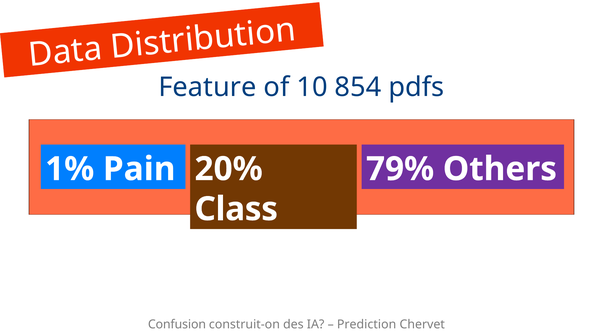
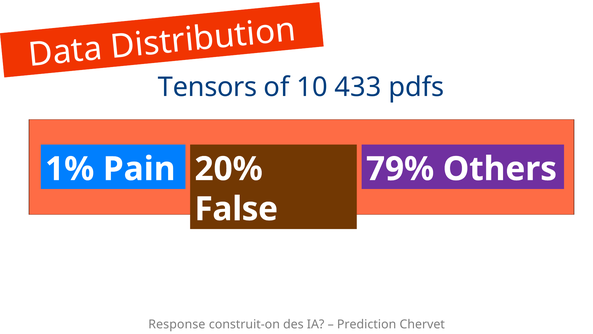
Feature: Feature -> Tensors
854: 854 -> 433
Class: Class -> False
Confusion: Confusion -> Response
